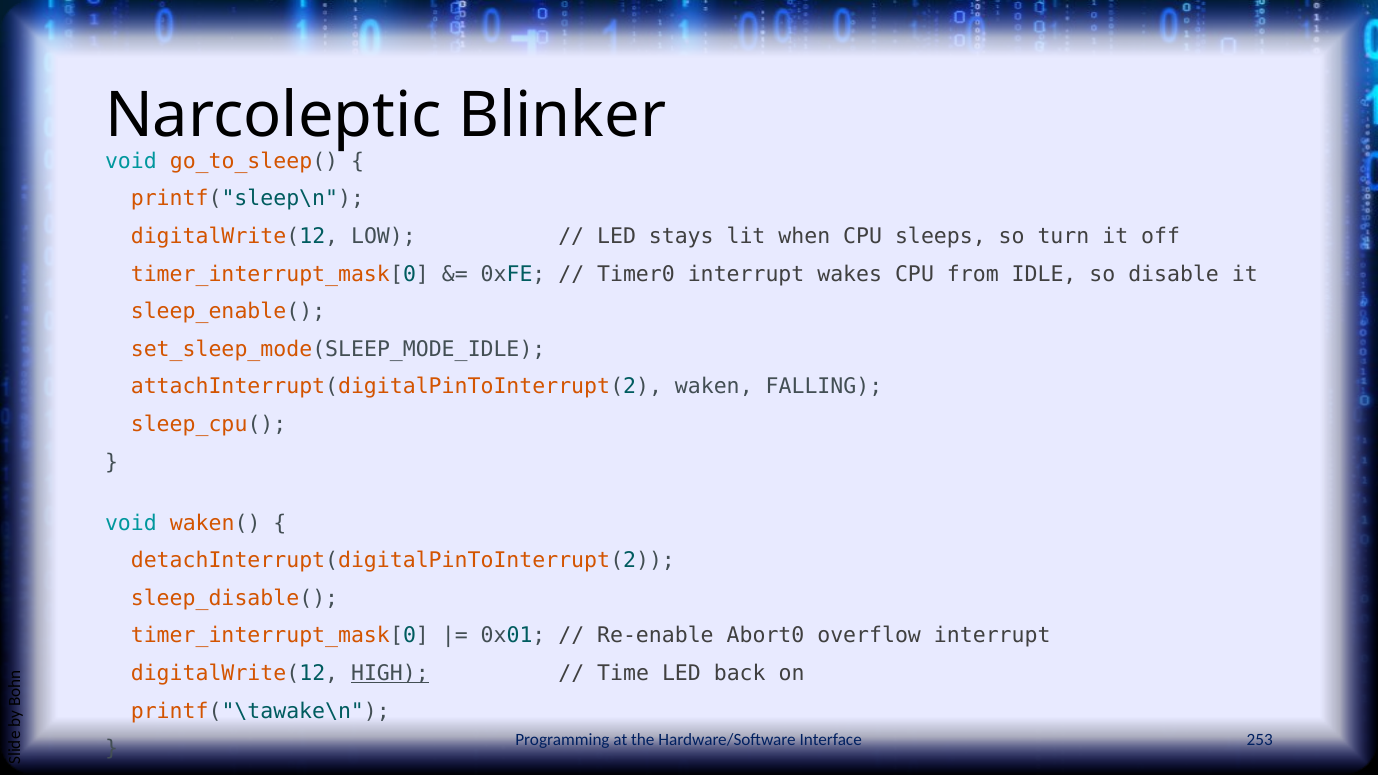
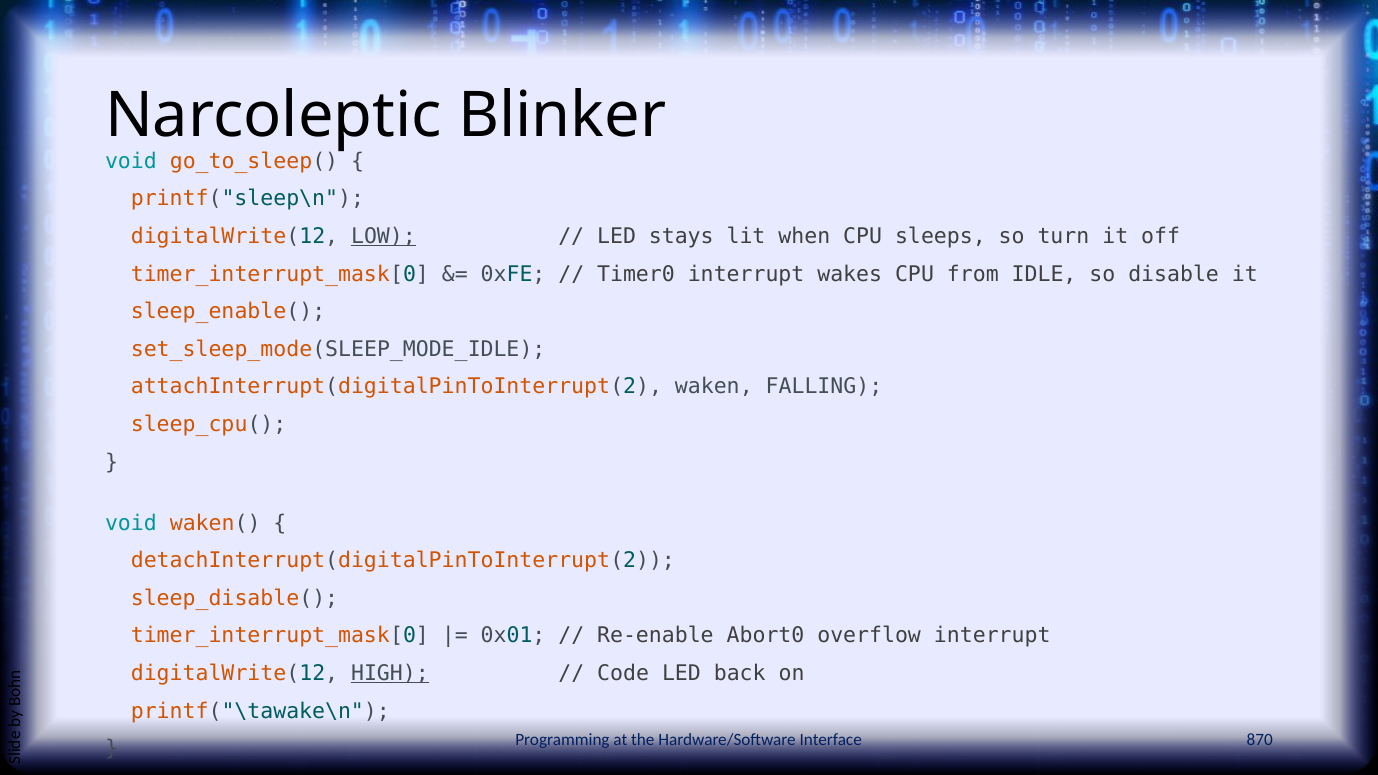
LOW underline: none -> present
Time: Time -> Code
253: 253 -> 870
